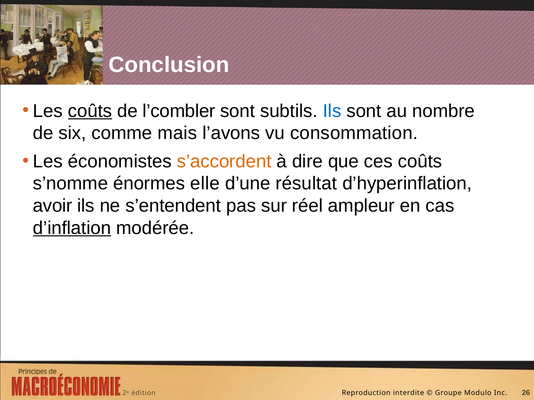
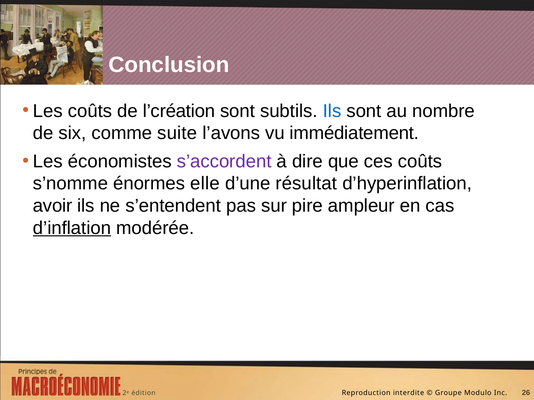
coûts at (90, 111) underline: present -> none
l’combler: l’combler -> l’création
mais: mais -> suite
consommation: consommation -> immédiatement
s’accordent colour: orange -> purple
réel: réel -> pire
